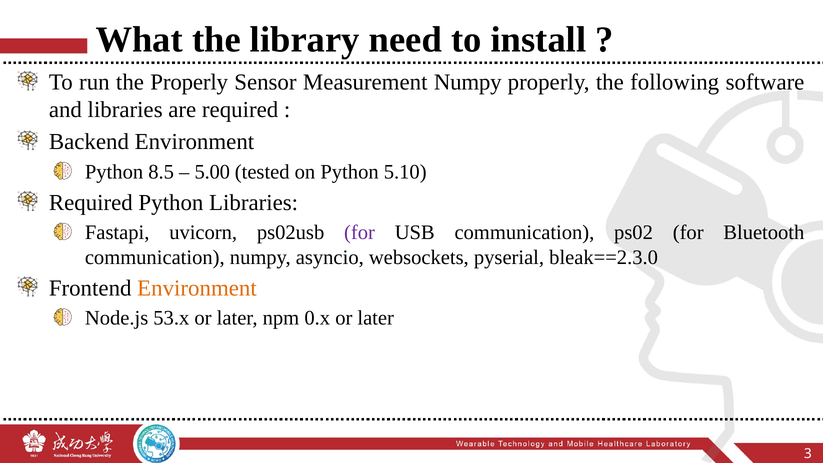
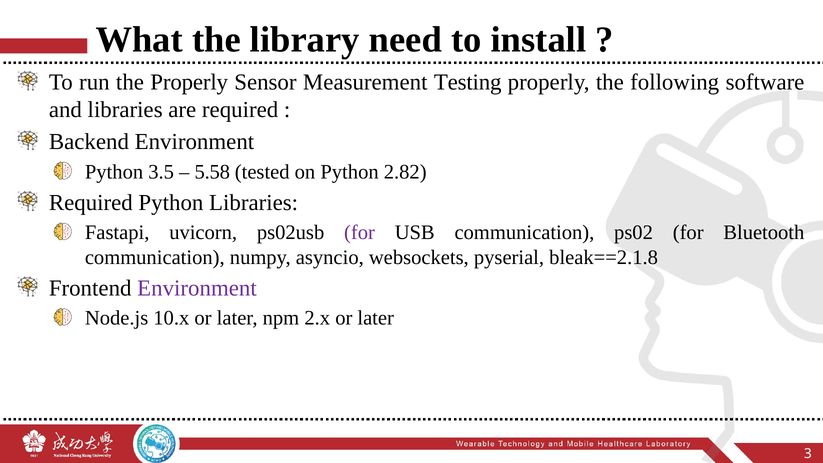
Measurement Numpy: Numpy -> Testing
8.5: 8.5 -> 3.5
5.00: 5.00 -> 5.58
5.10: 5.10 -> 2.82
bleak==2.3.0: bleak==2.3.0 -> bleak==2.1.8
Environment at (197, 288) colour: orange -> purple
53.x: 53.x -> 10.x
0.x: 0.x -> 2.x
